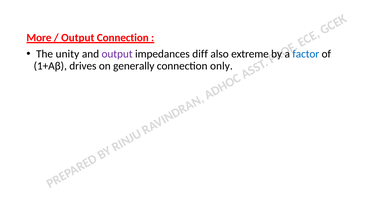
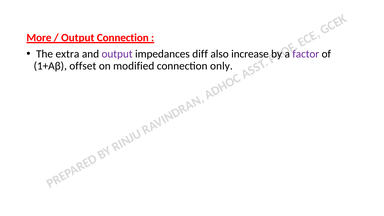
unity: unity -> extra
extreme: extreme -> increase
factor colour: blue -> purple
drives: drives -> offset
generally: generally -> modified
